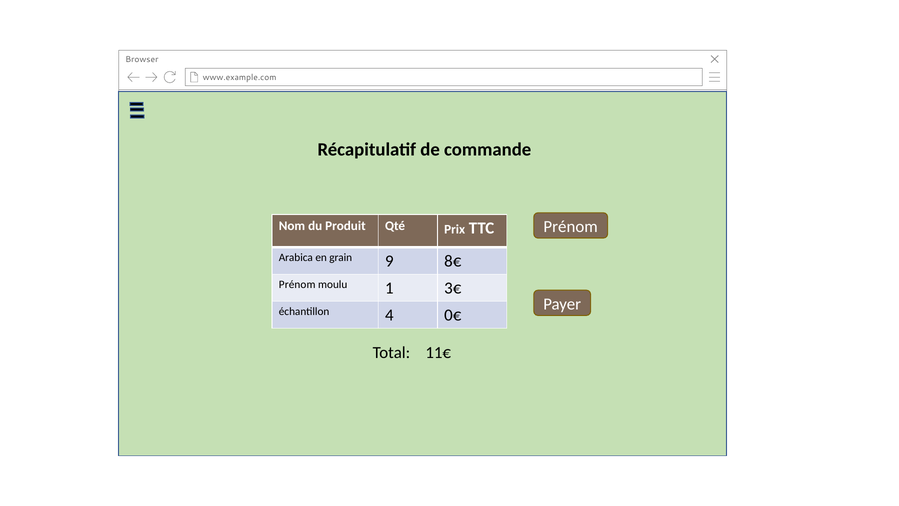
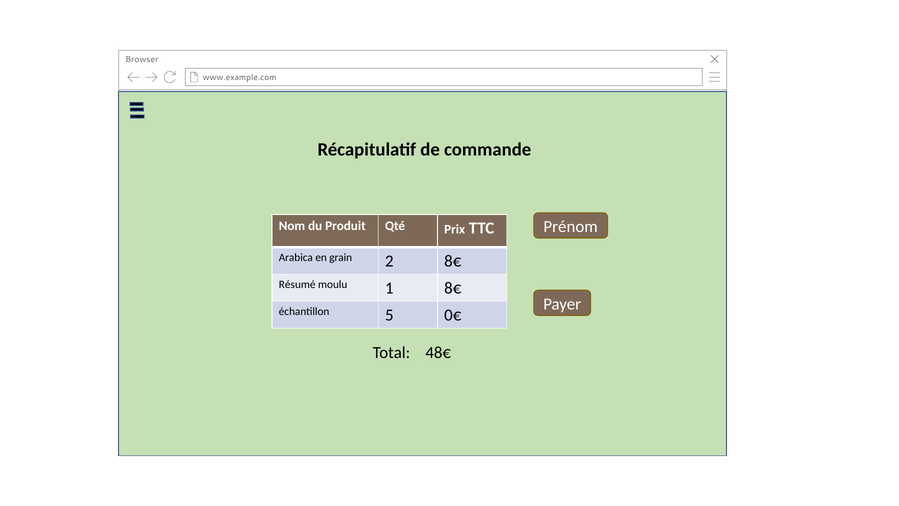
9: 9 -> 2
Prénom at (297, 284): Prénom -> Résumé
1 3€: 3€ -> 8€
4: 4 -> 5
11€: 11€ -> 48€
